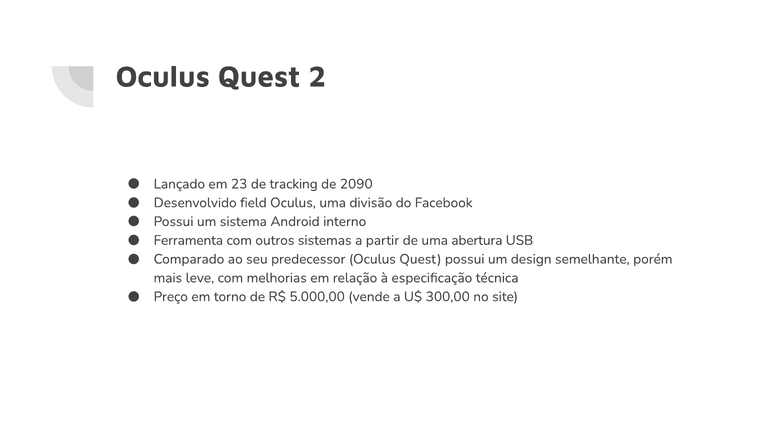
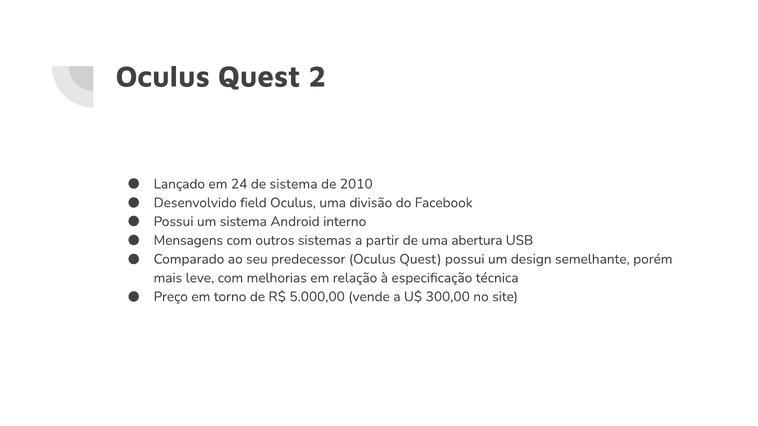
23: 23 -> 24
de tracking: tracking -> sistema
2090: 2090 -> 2010
Ferramenta: Ferramenta -> Mensagens
